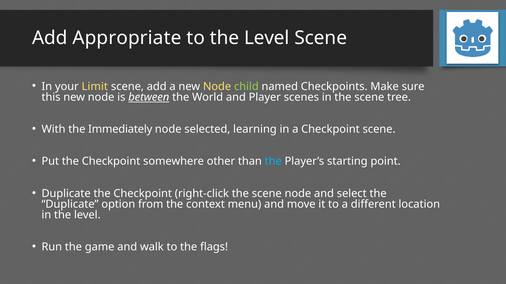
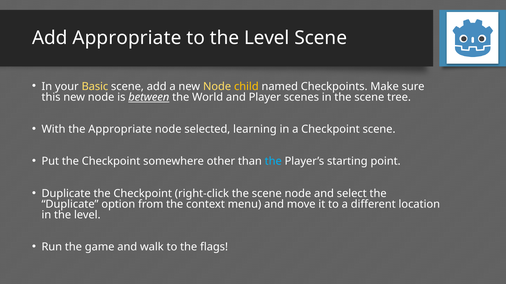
Limit: Limit -> Basic
child colour: light green -> yellow
the Immediately: Immediately -> Appropriate
